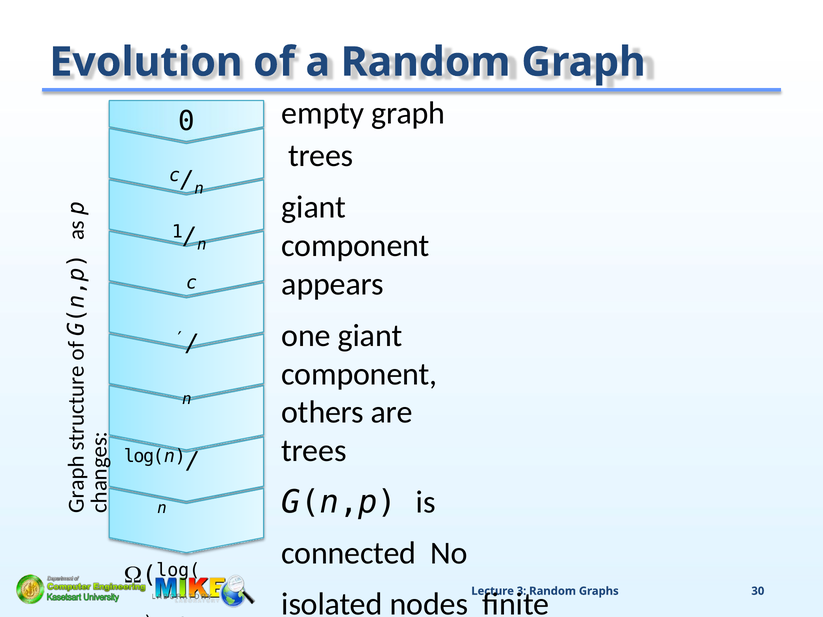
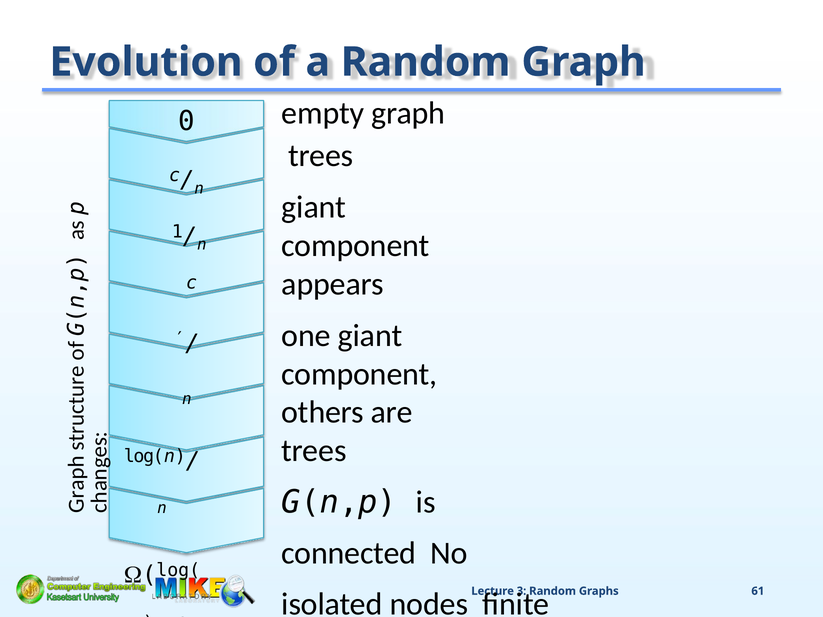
30: 30 -> 61
